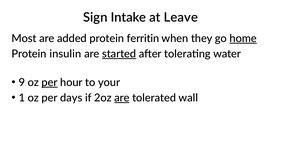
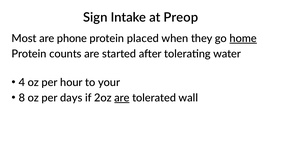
Leave: Leave -> Preop
added: added -> phone
ferritin: ferritin -> placed
insulin: insulin -> counts
started underline: present -> none
9: 9 -> 4
per at (50, 82) underline: present -> none
1: 1 -> 8
